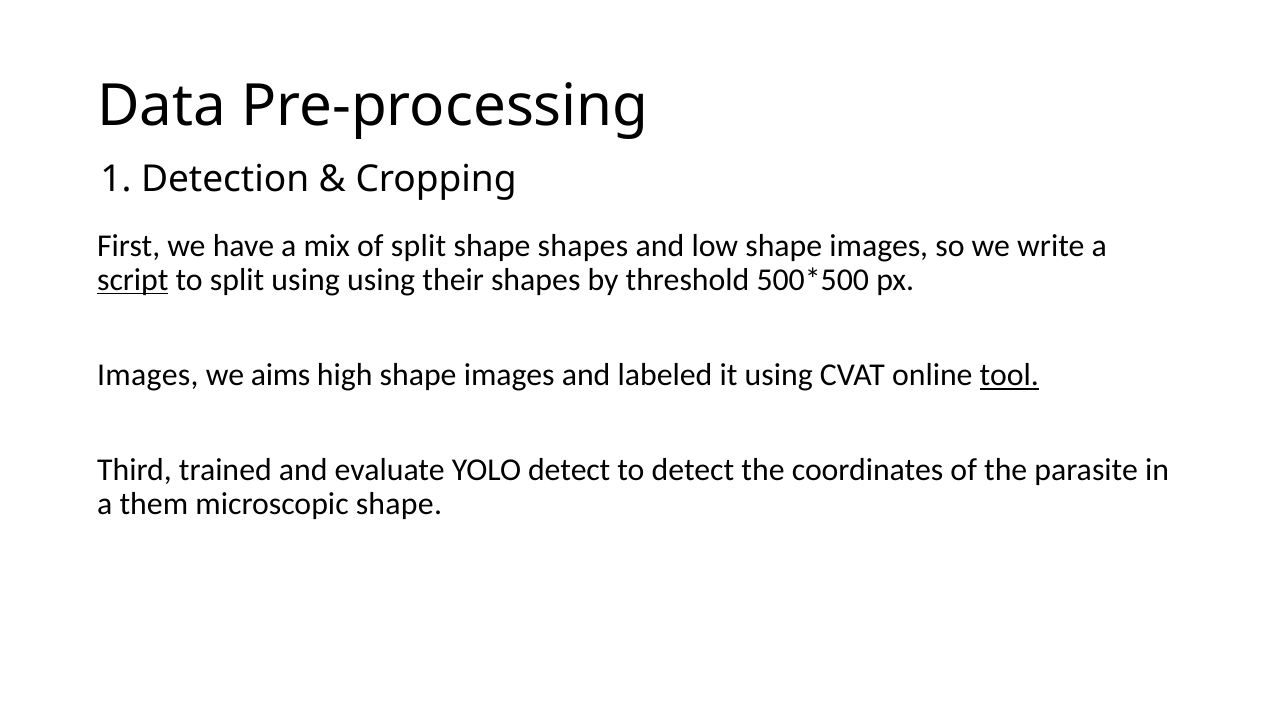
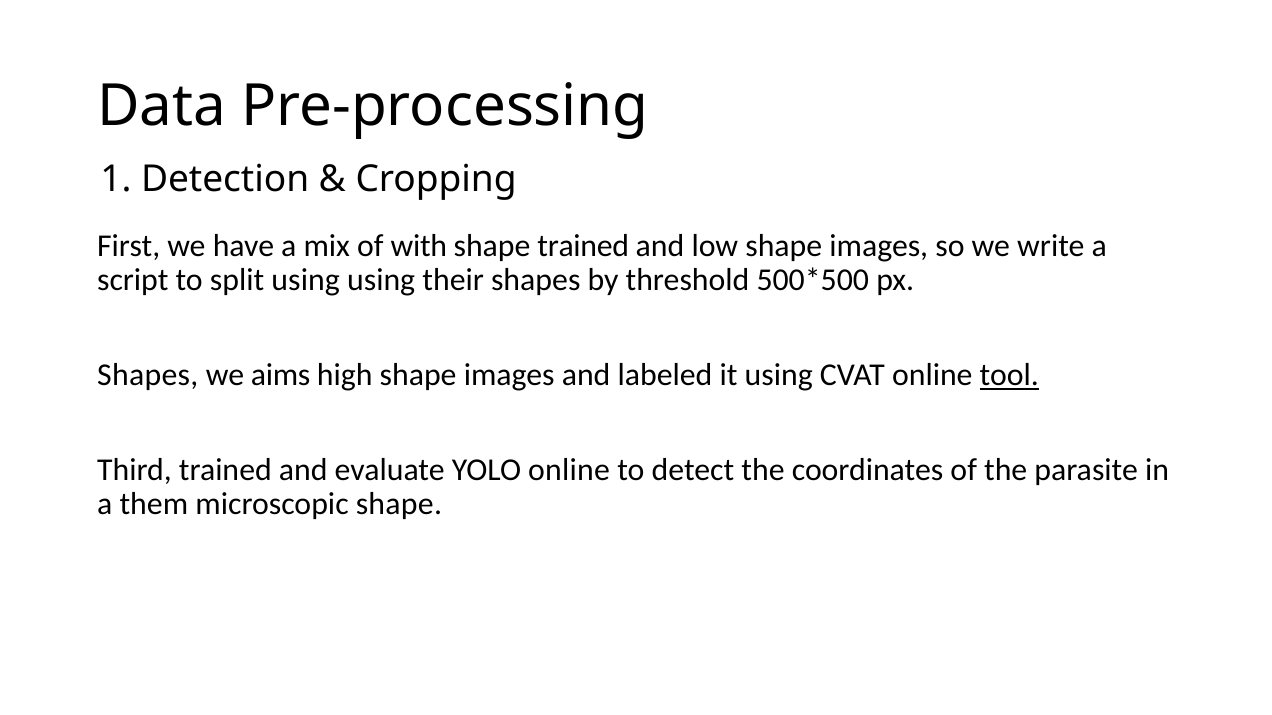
of split: split -> with
shape shapes: shapes -> trained
script underline: present -> none
Images at (148, 375): Images -> Shapes
YOLO detect: detect -> online
